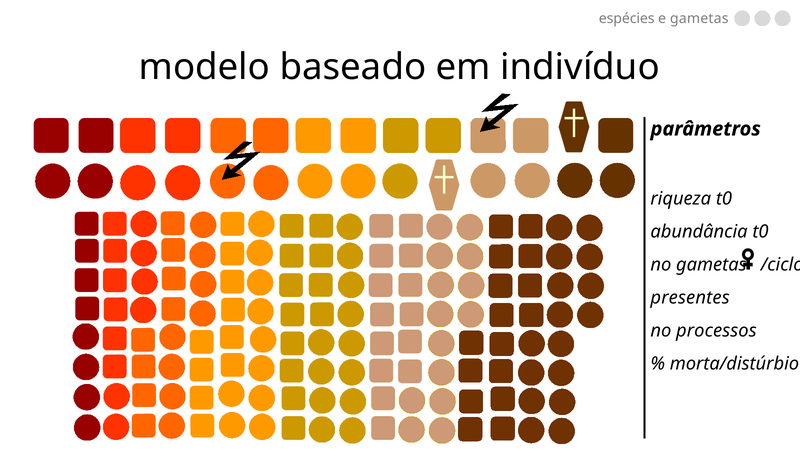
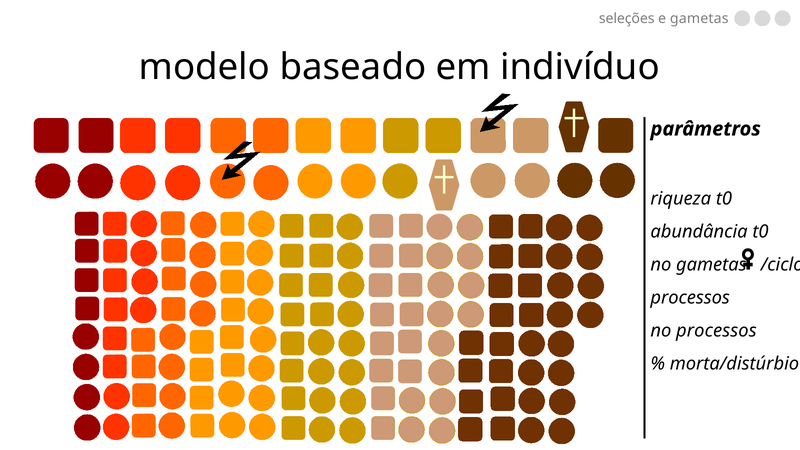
espécies: espécies -> seleções
presentes at (690, 298): presentes -> processos
